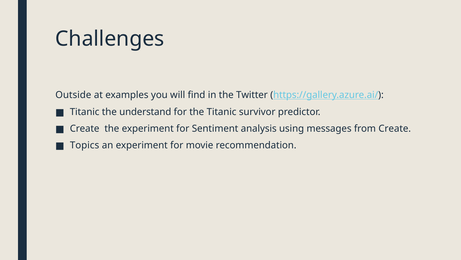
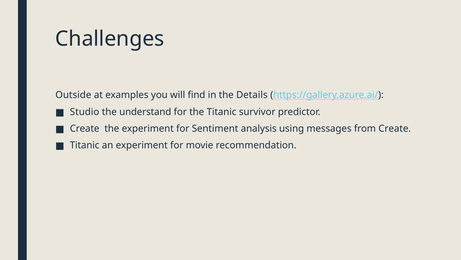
Twitter: Twitter -> Details
Titanic at (85, 112): Titanic -> Studio
Topics at (85, 145): Topics -> Titanic
